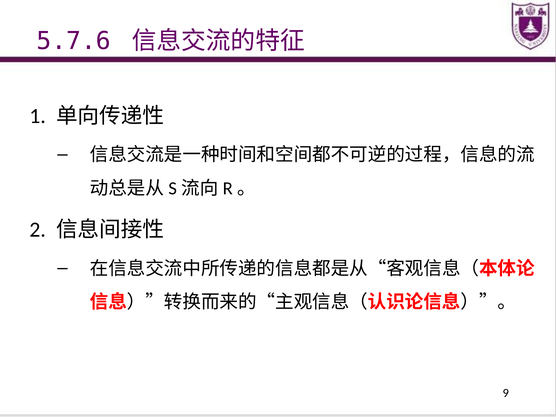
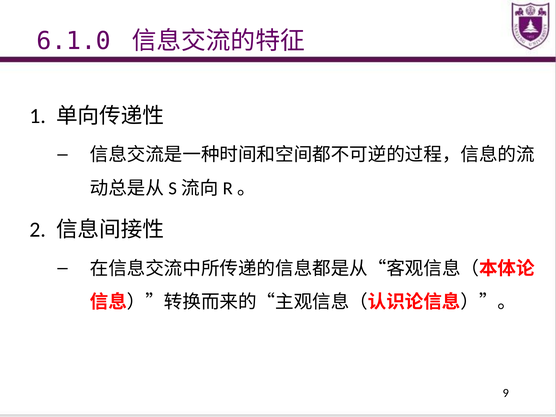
5.7.6: 5.7.6 -> 6.1.0
